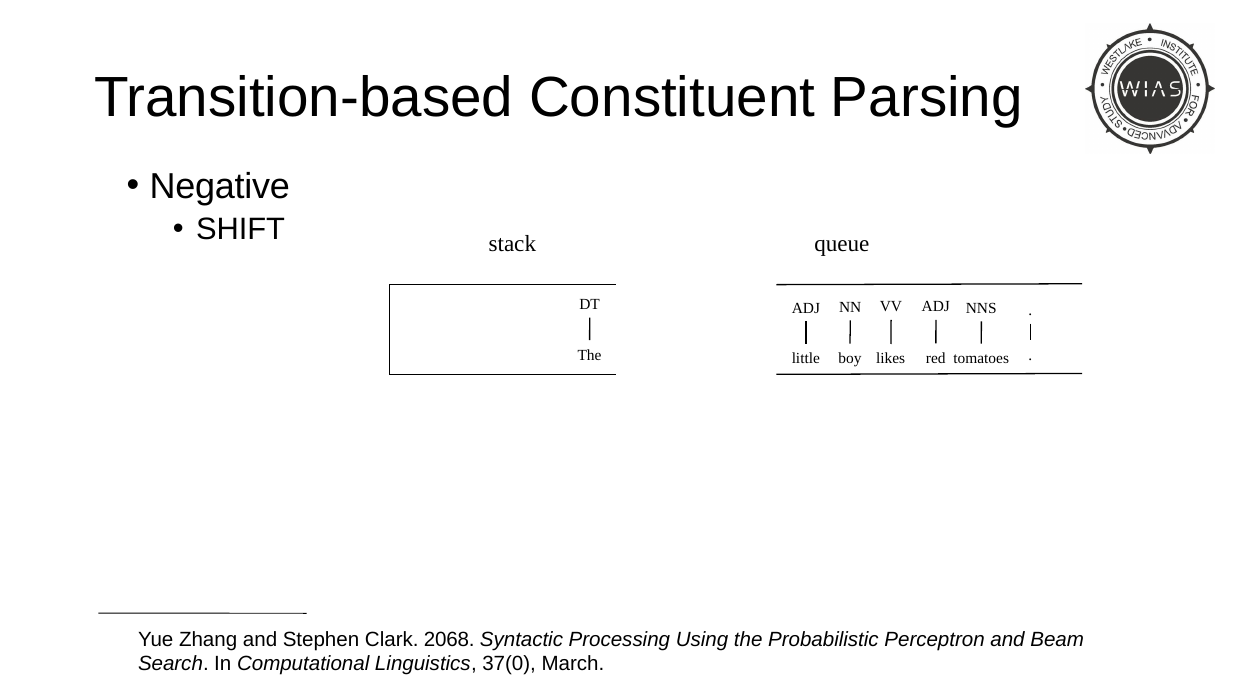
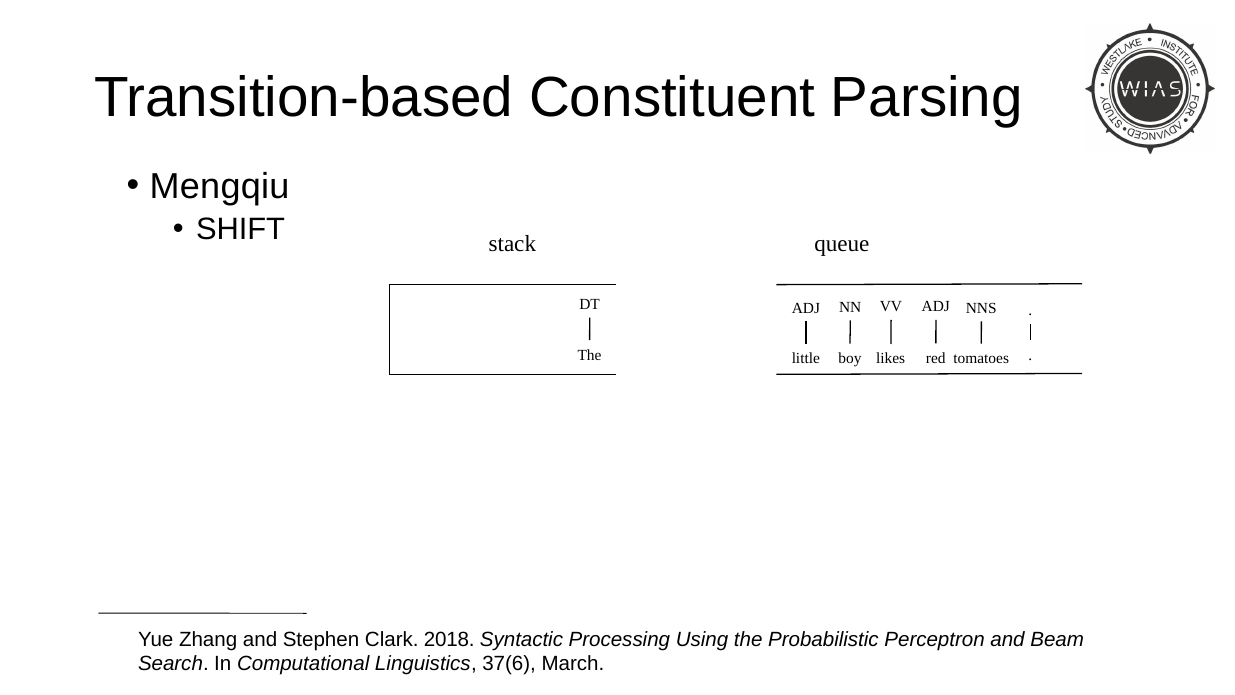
Negative: Negative -> Mengqiu
2068: 2068 -> 2018
37(0: 37(0 -> 37(6
